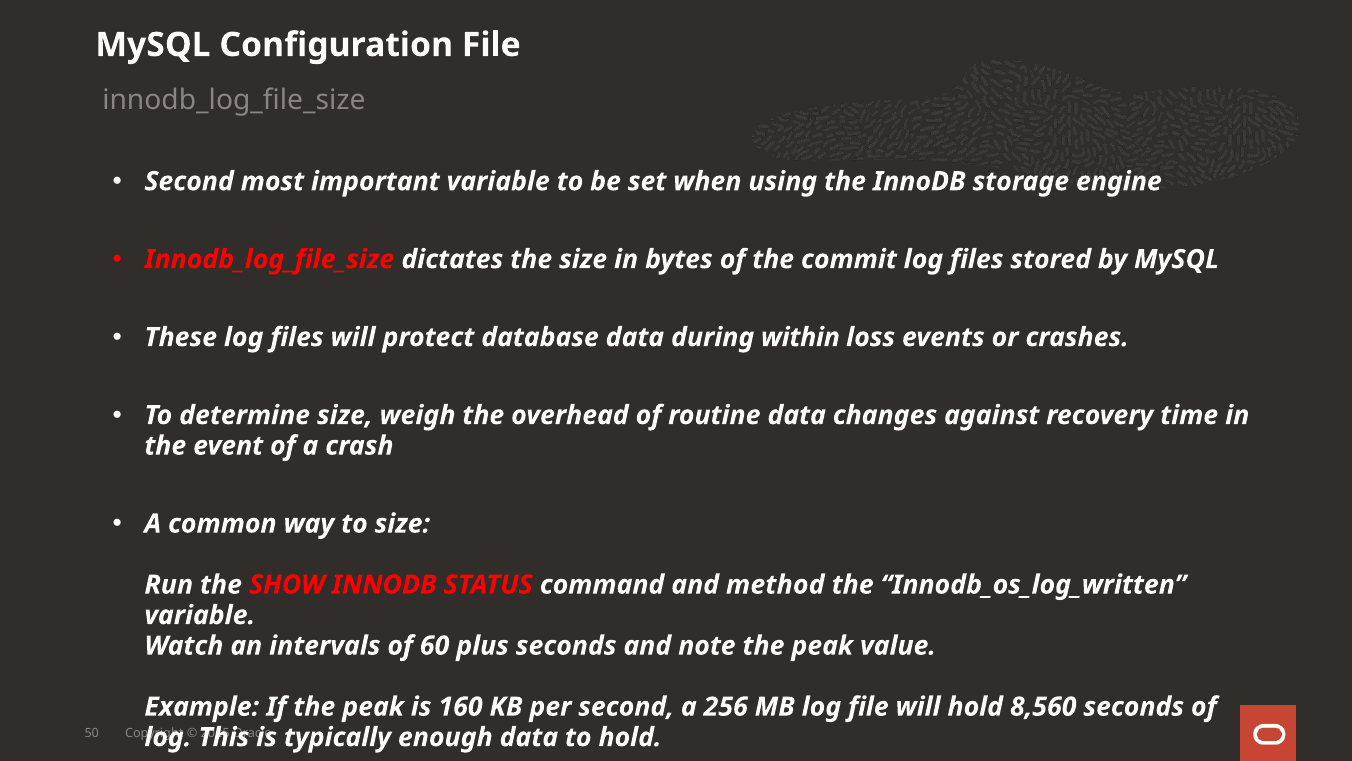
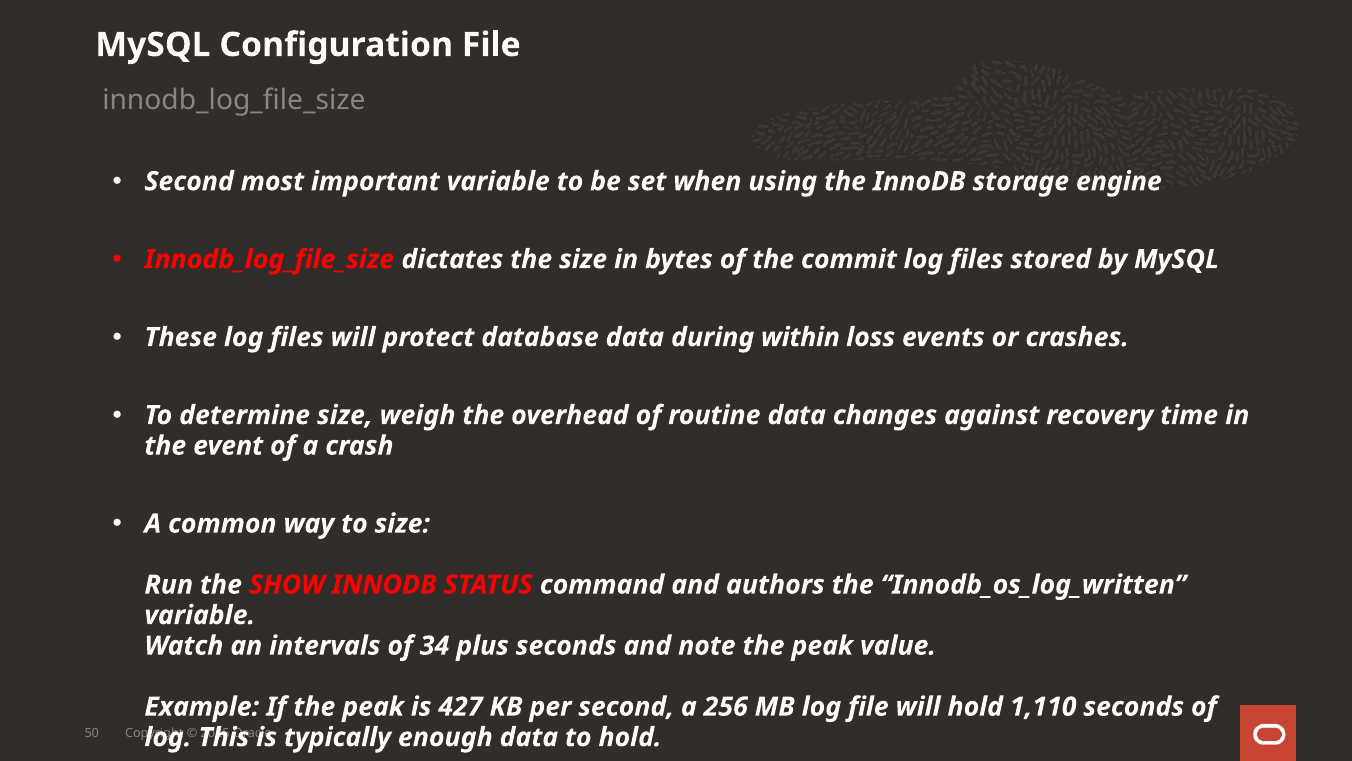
method: method -> authors
60: 60 -> 34
160: 160 -> 427
8,560: 8,560 -> 1,110
